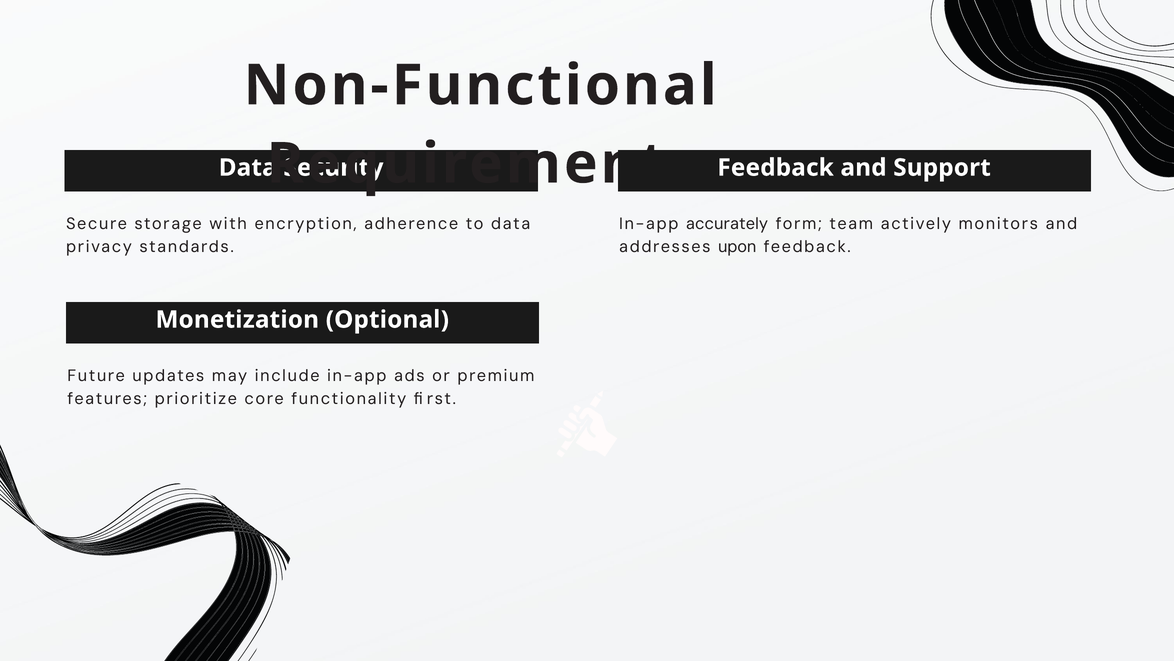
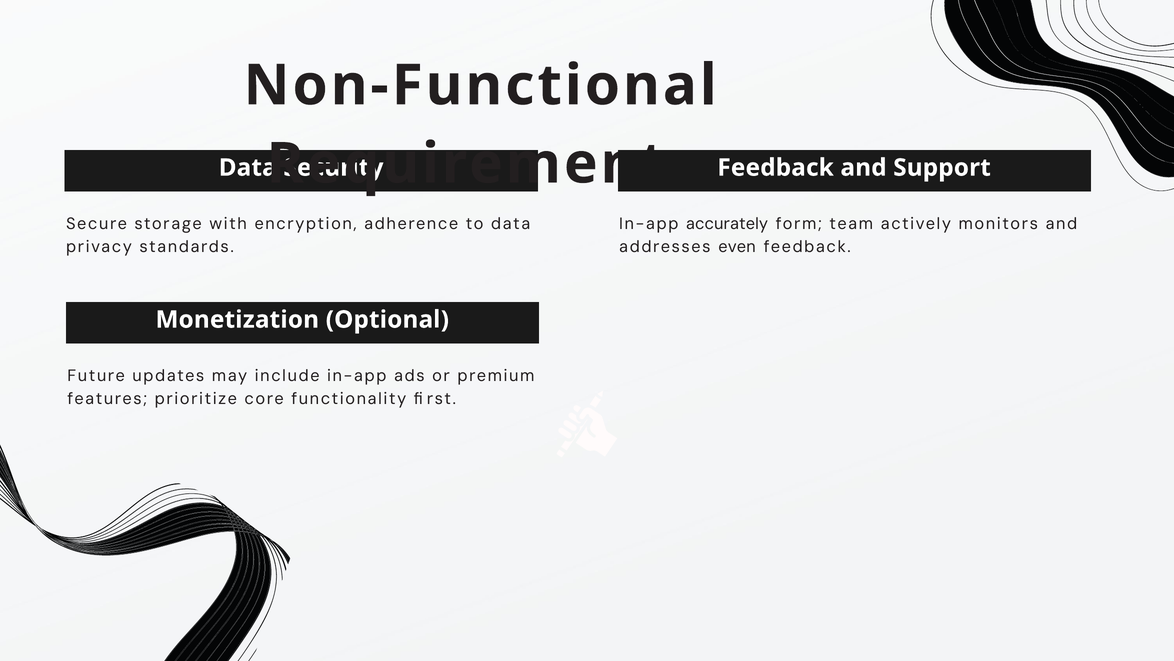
upon: upon -> even
